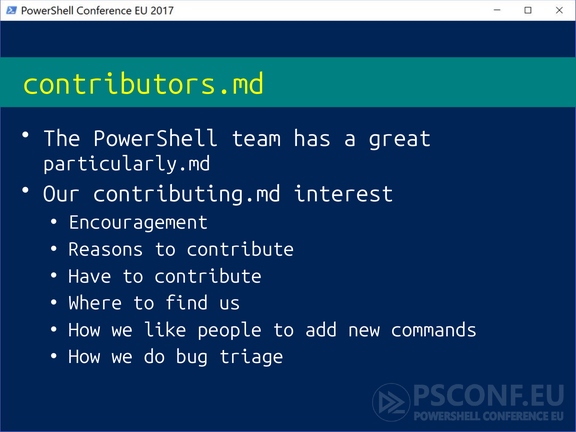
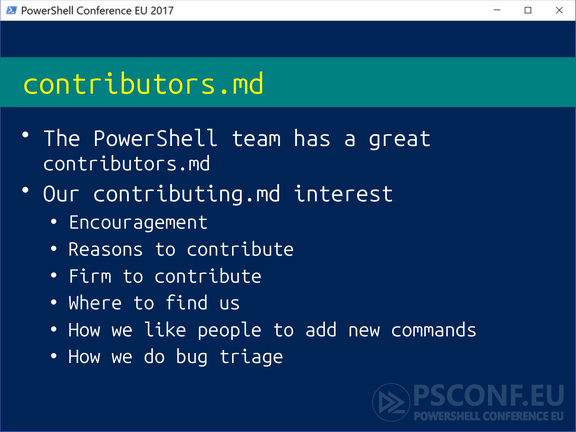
particularly.md at (127, 164): particularly.md -> contributors.md
Have: Have -> Firm
